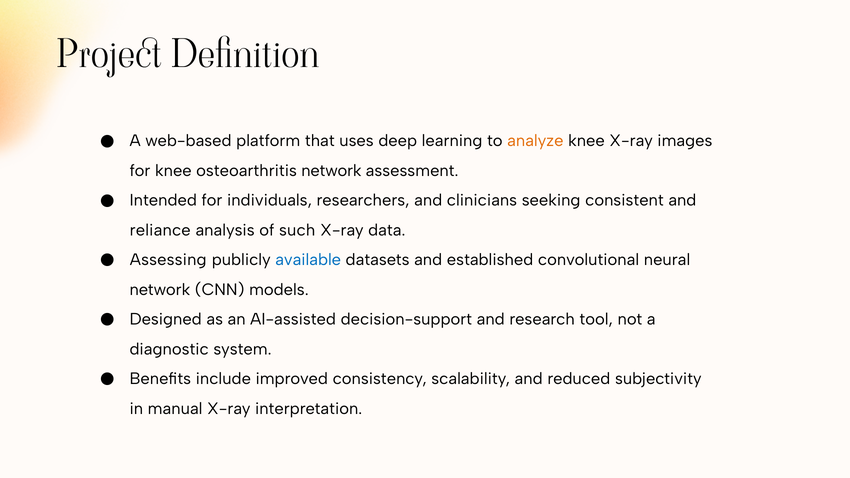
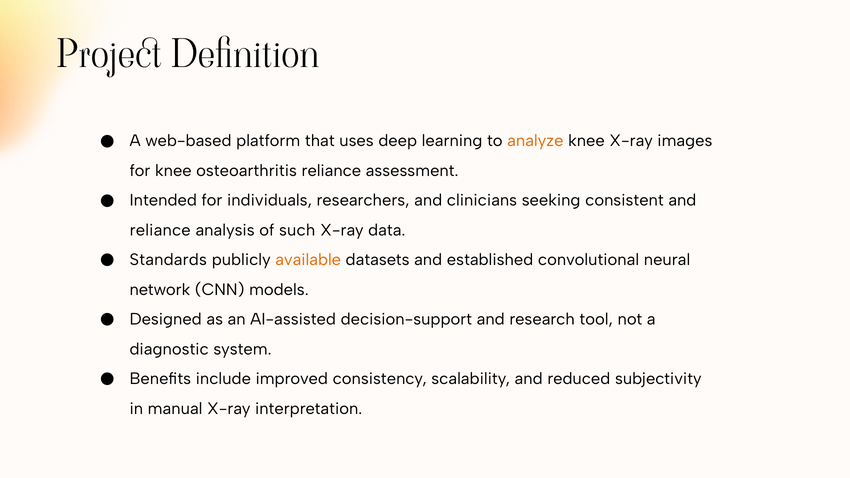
osteoarthritis network: network -> reliance
Assessing: Assessing -> Standards
available colour: blue -> orange
